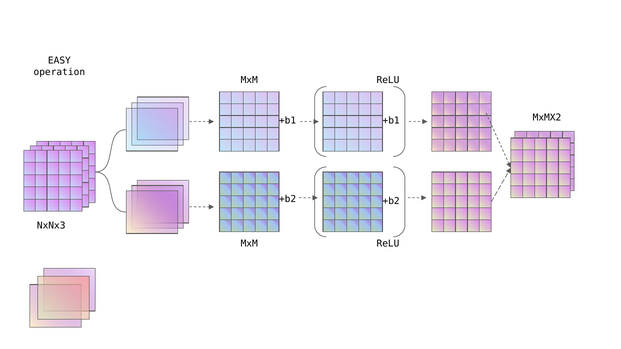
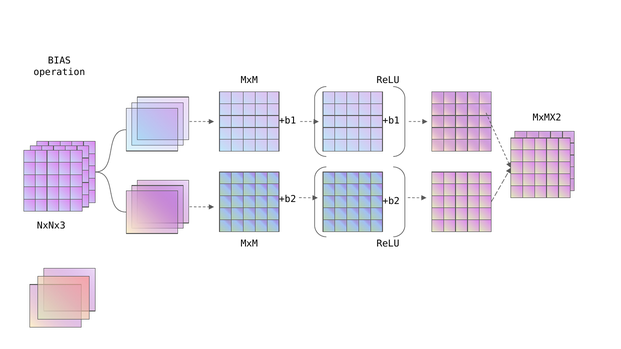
EASY: EASY -> BIAS
